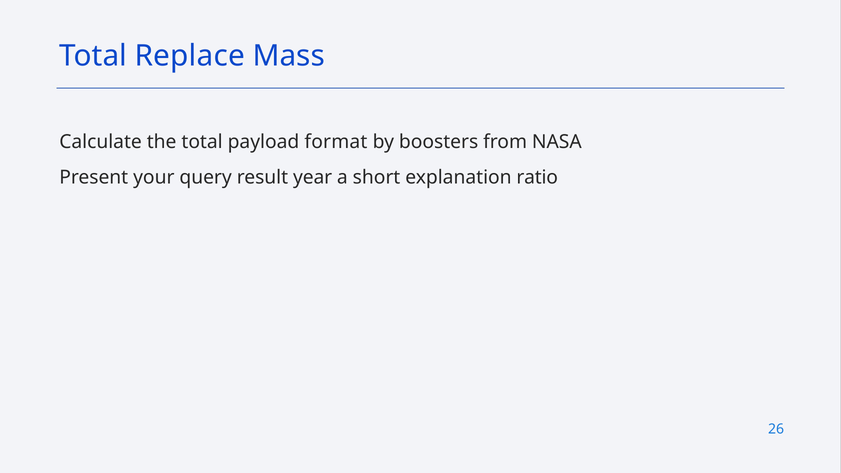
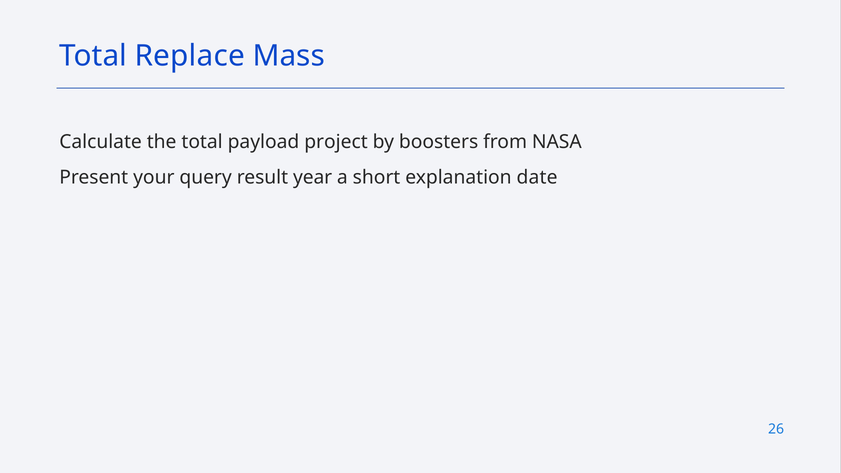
format: format -> project
ratio: ratio -> date
